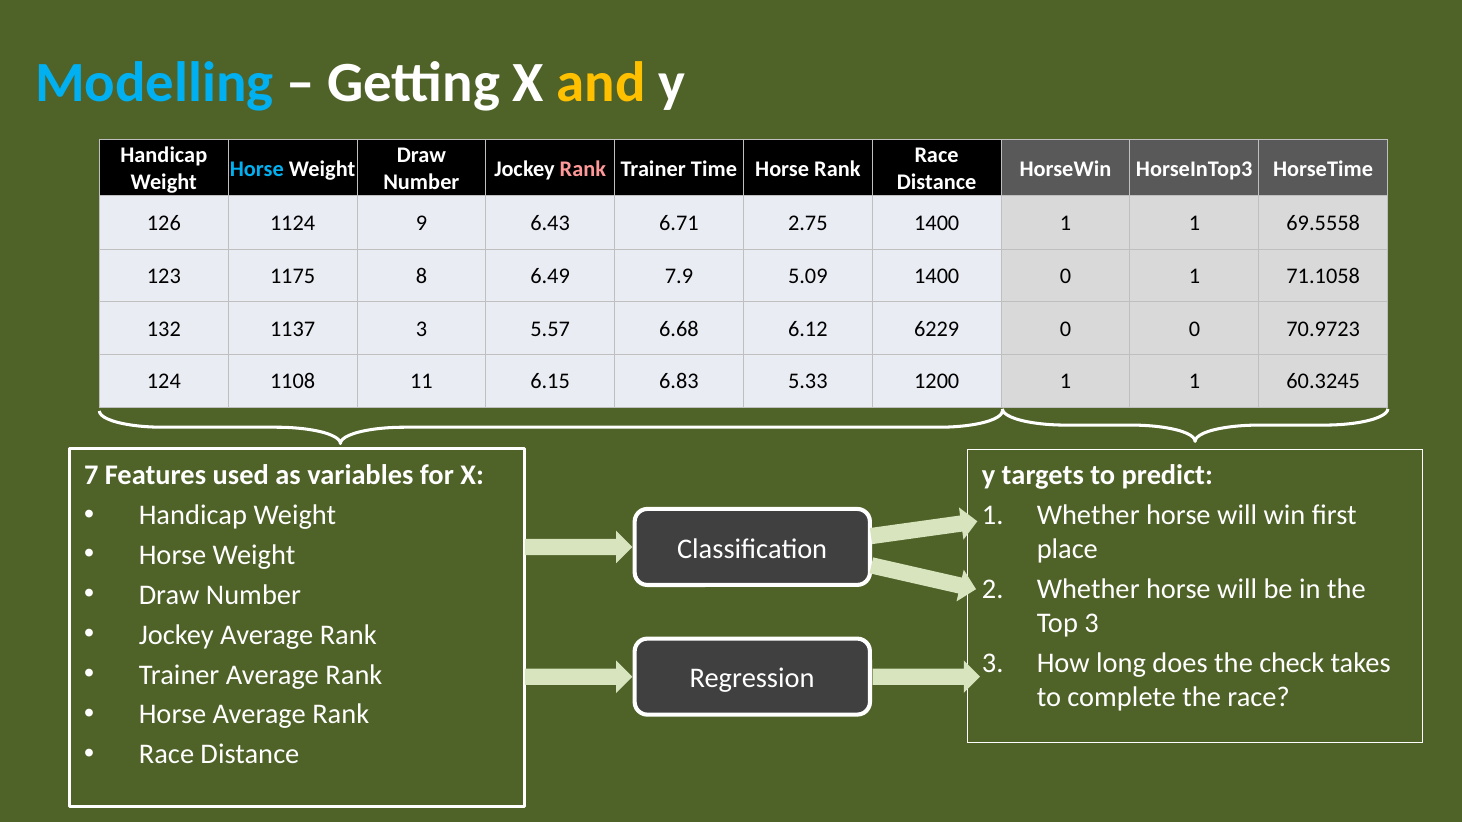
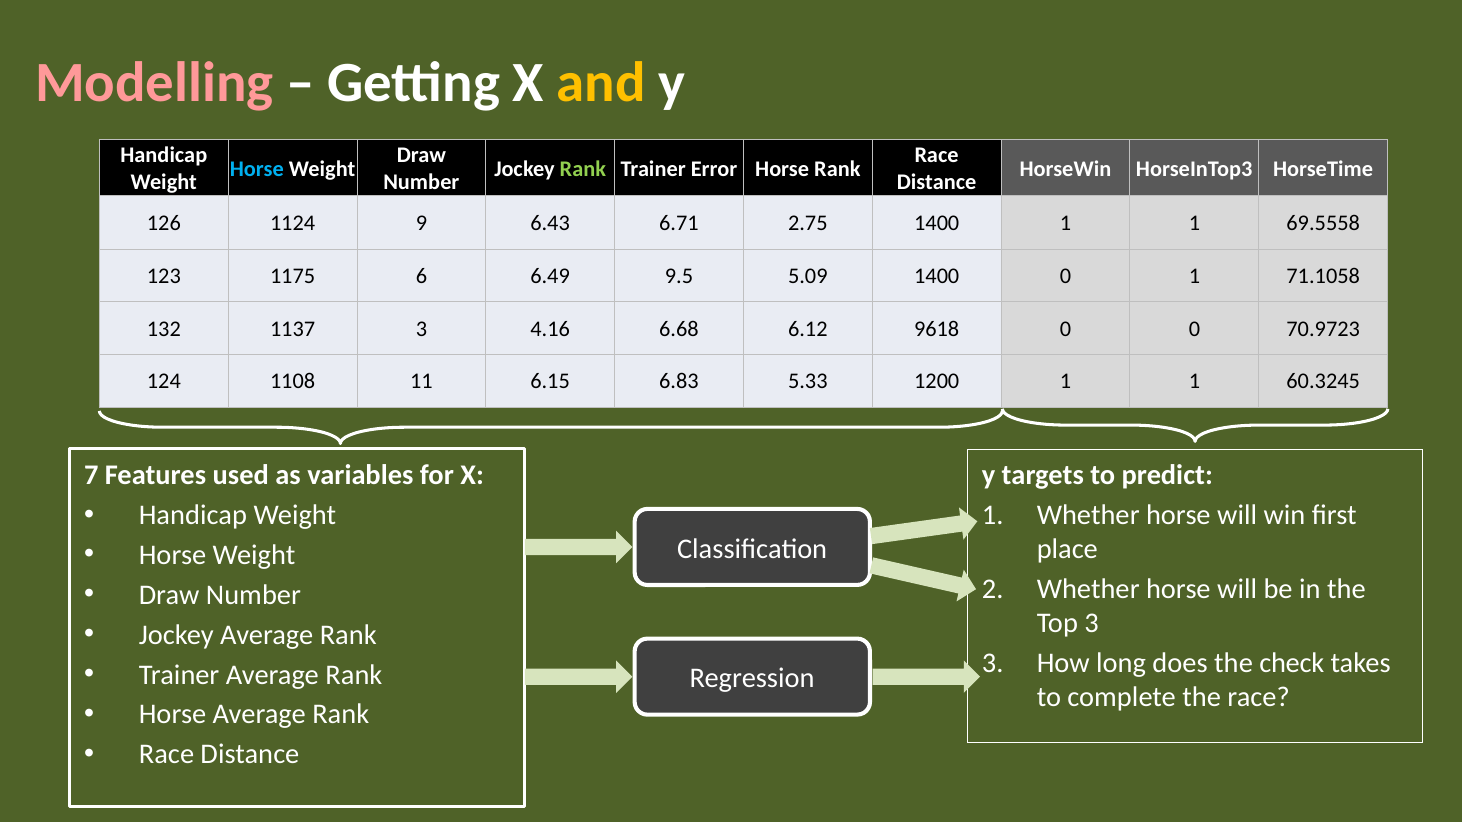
Modelling colour: light blue -> pink
Rank at (583, 169) colour: pink -> light green
Time: Time -> Error
8: 8 -> 6
7.9: 7.9 -> 9.5
5.57: 5.57 -> 4.16
6229: 6229 -> 9618
